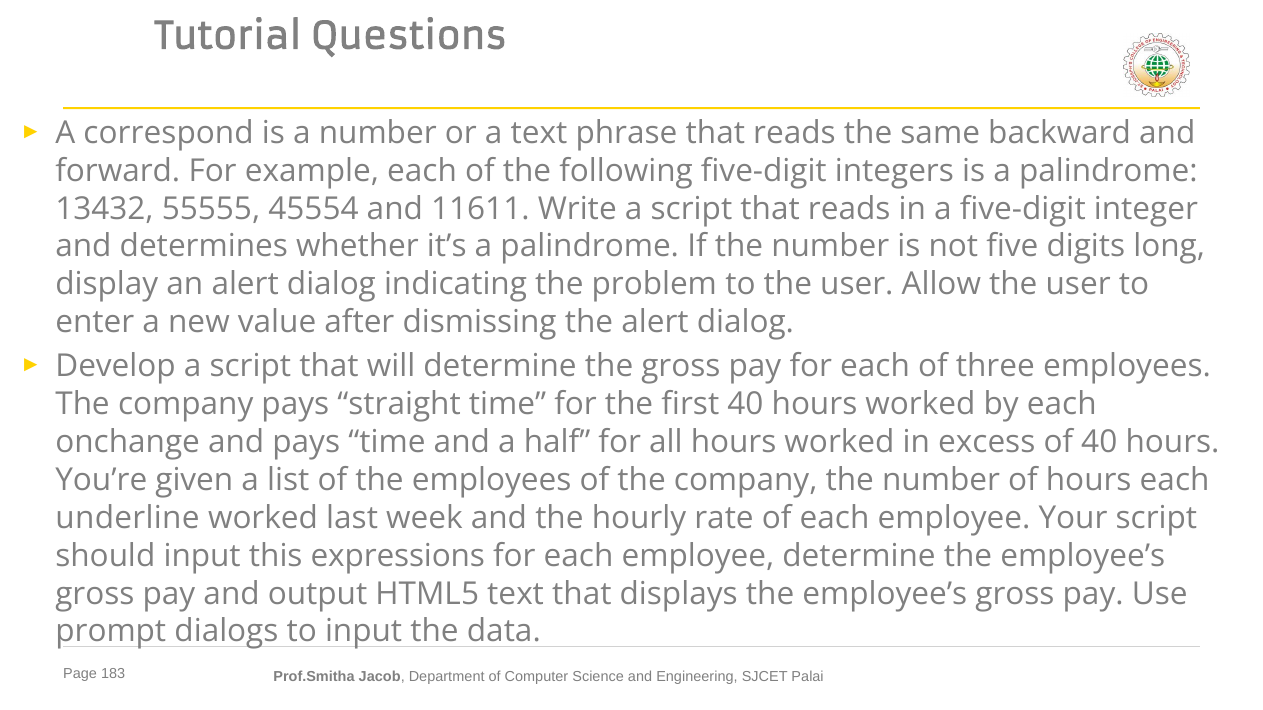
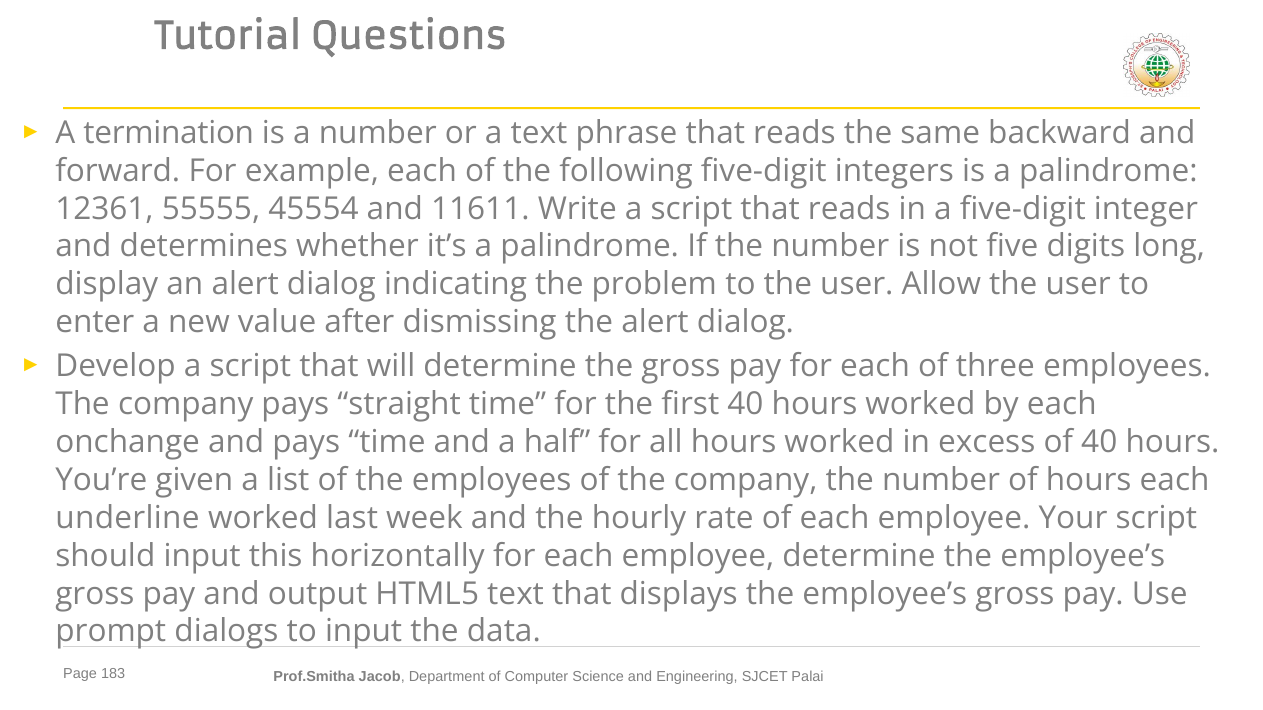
correspond: correspond -> termination
13432: 13432 -> 12361
expressions: expressions -> horizontally
